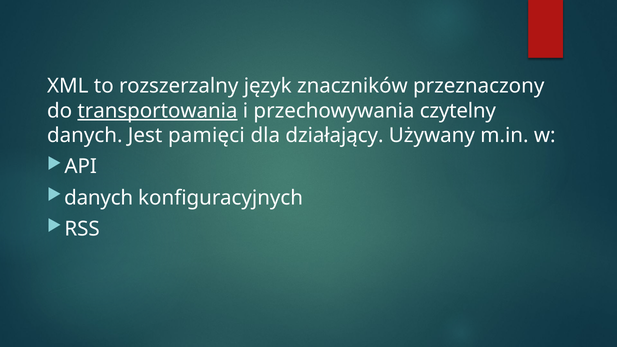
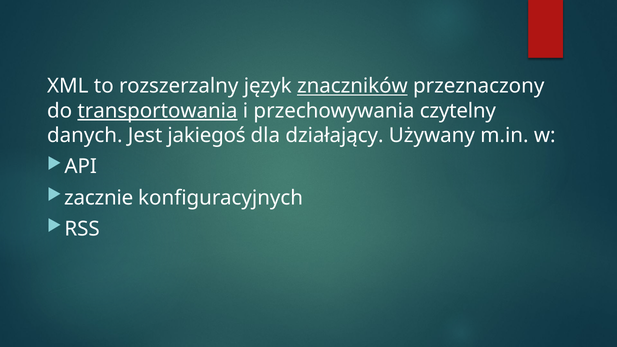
znaczników underline: none -> present
pamięci: pamięci -> jakiegoś
danych at (99, 198): danych -> zacznie
